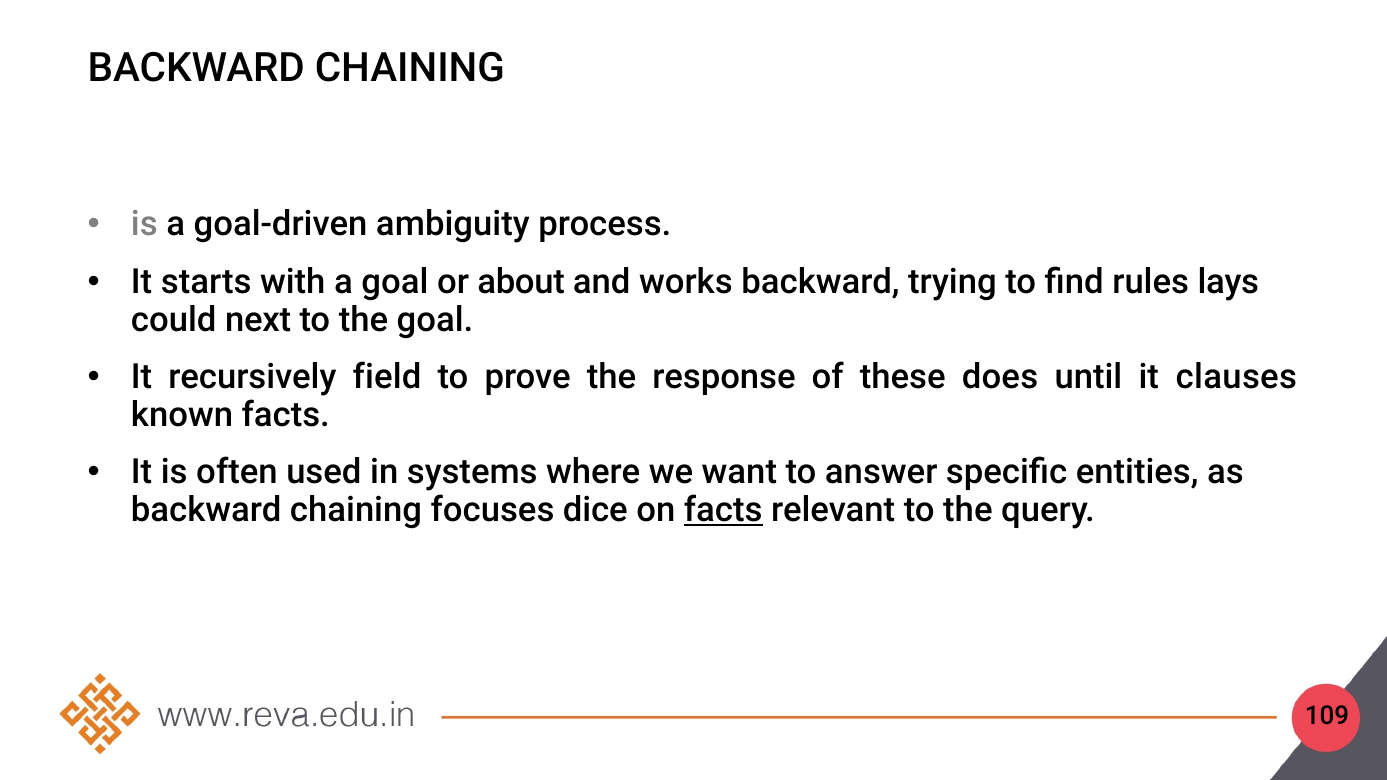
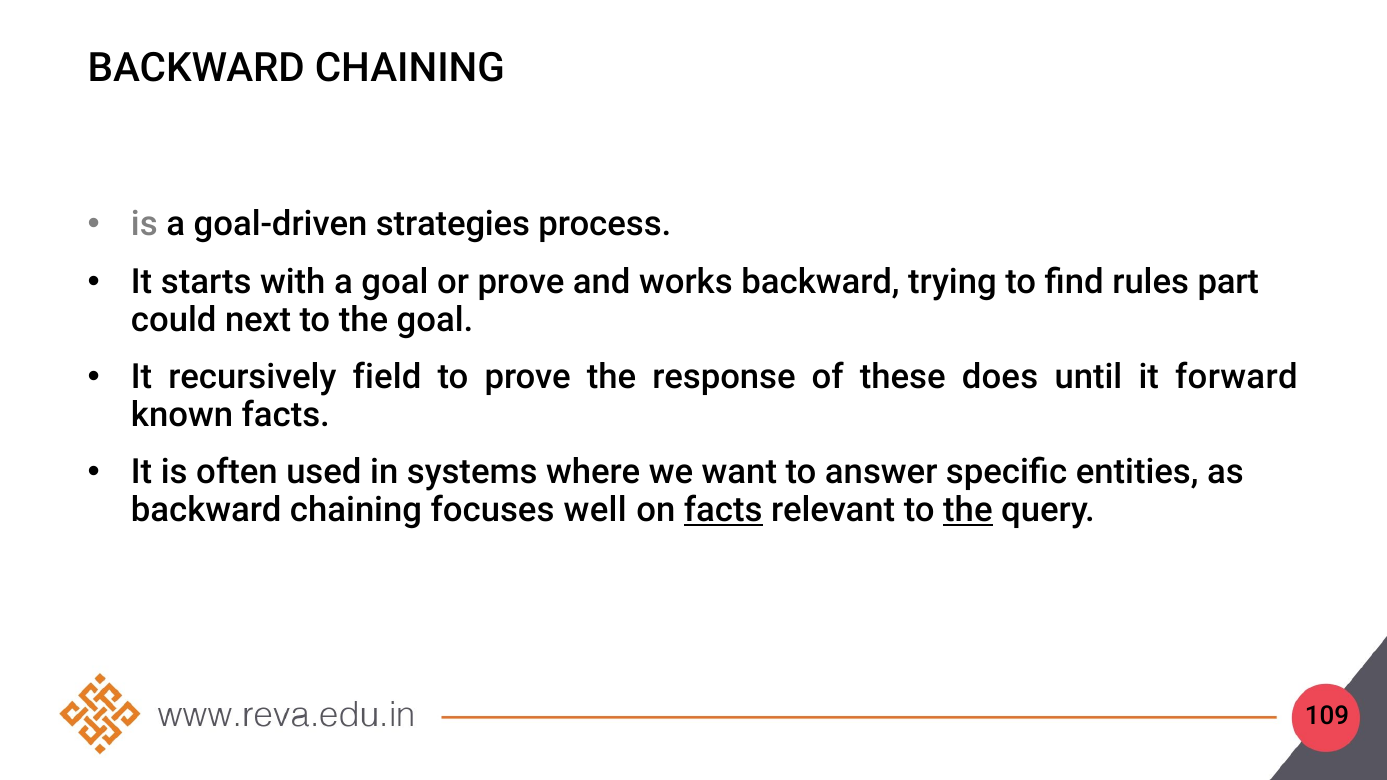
ambiguity: ambiguity -> strategies
or about: about -> prove
lays: lays -> part
clauses: clauses -> forward
dice: dice -> well
the at (968, 510) underline: none -> present
